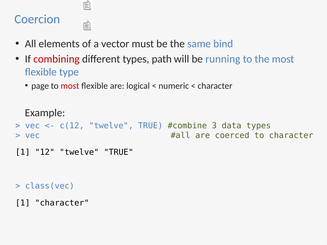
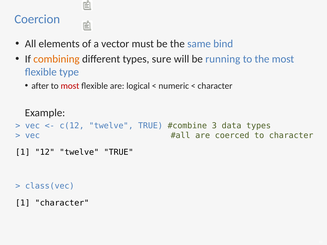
combining colour: red -> orange
path: path -> sure
page: page -> after
